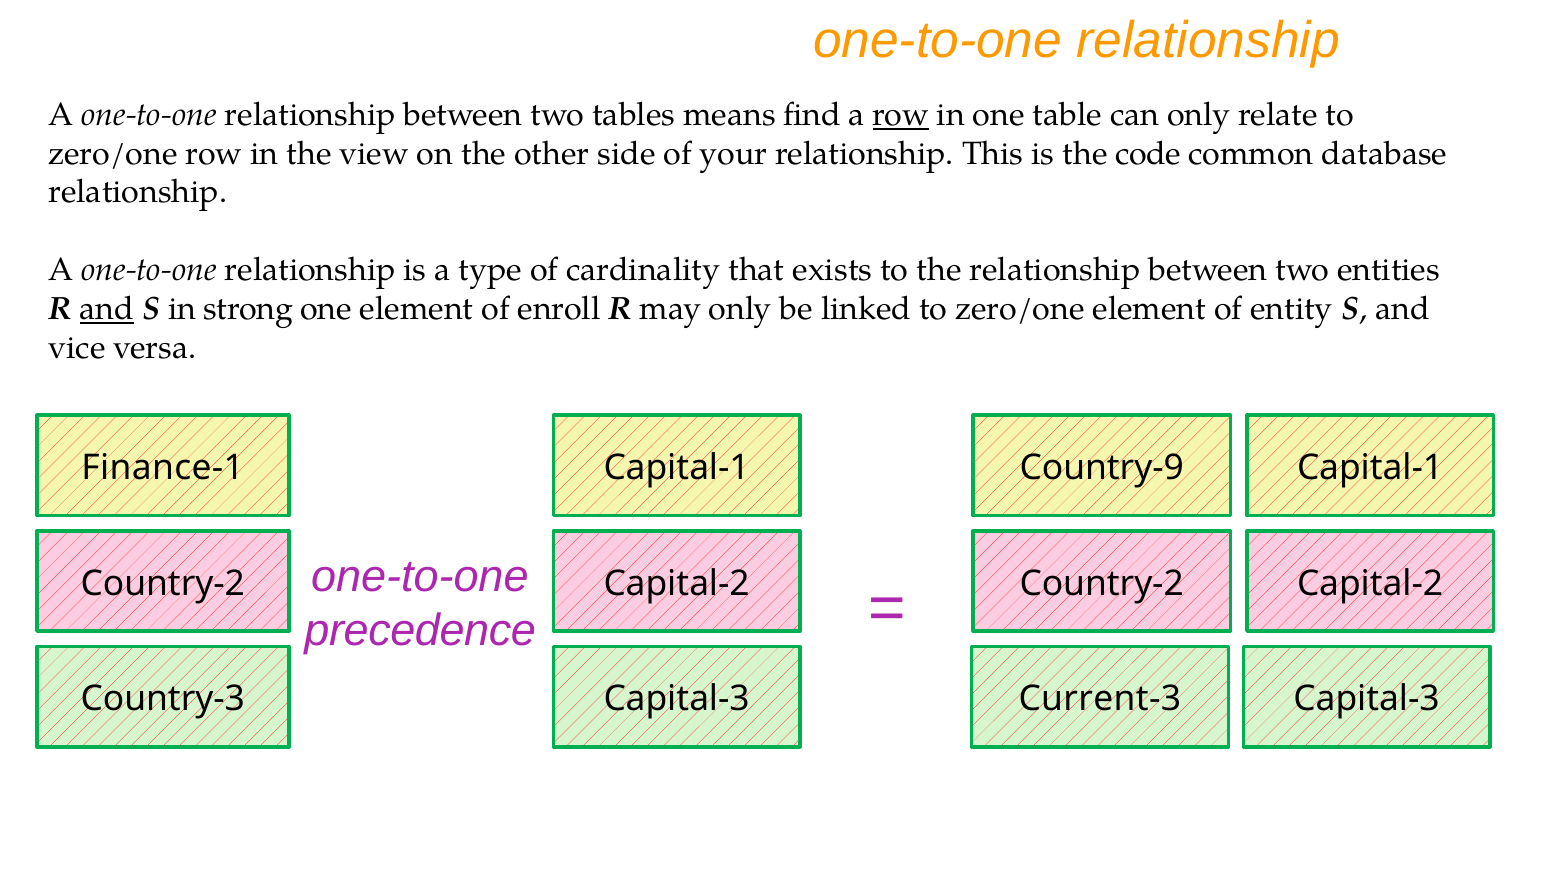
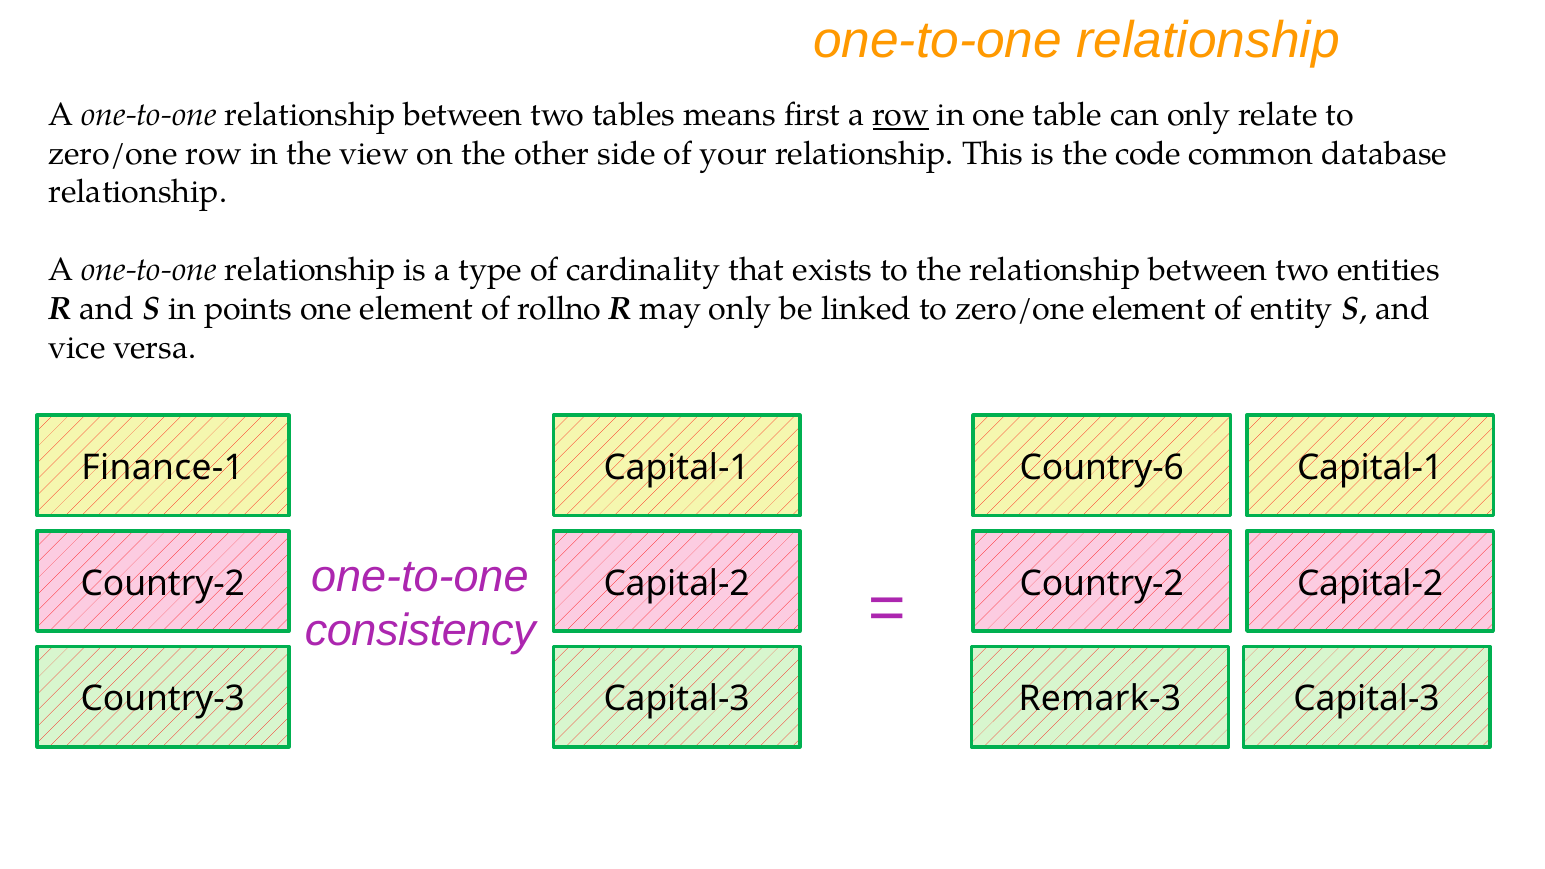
find: find -> first
and at (107, 309) underline: present -> none
strong: strong -> points
enroll: enroll -> rollno
Country-9: Country-9 -> Country-6
precedence: precedence -> consistency
Current-3: Current-3 -> Remark-3
